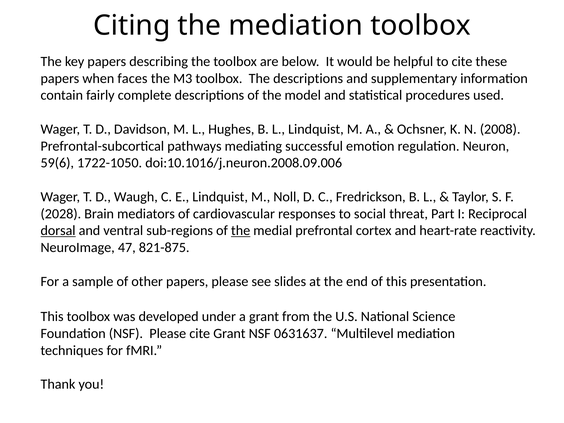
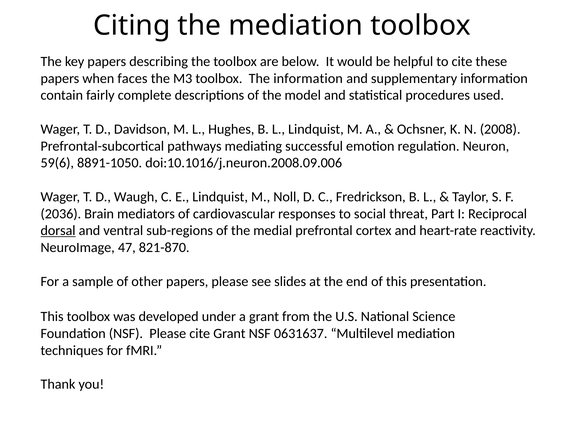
The descriptions: descriptions -> information
1722-1050: 1722-1050 -> 8891-1050
2028: 2028 -> 2036
the at (241, 231) underline: present -> none
821-875: 821-875 -> 821-870
